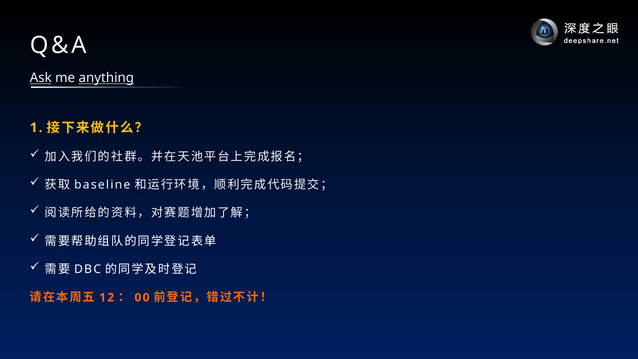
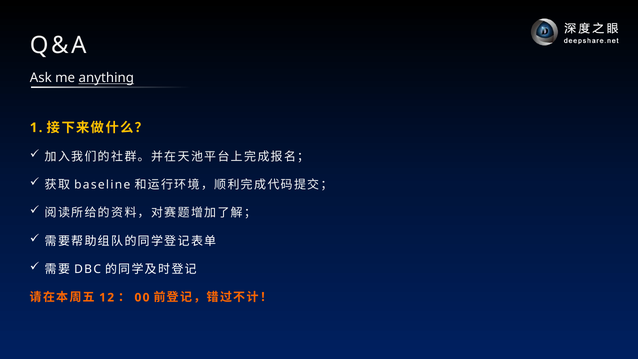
Ask underline: present -> none
